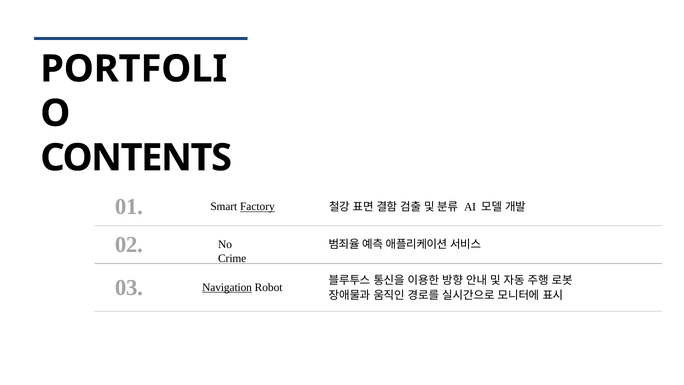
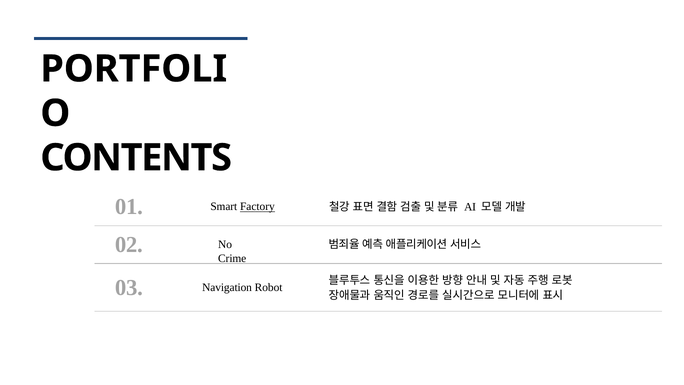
Navigation underline: present -> none
